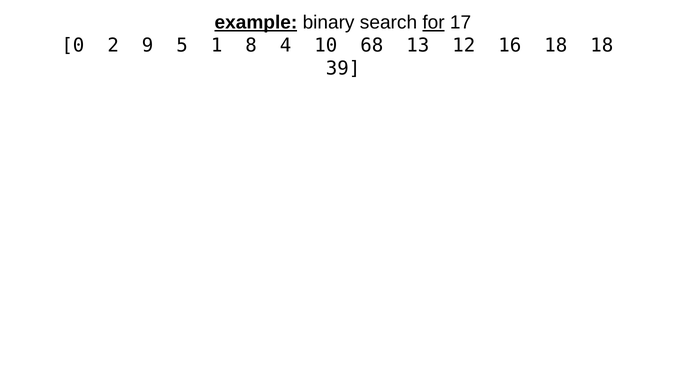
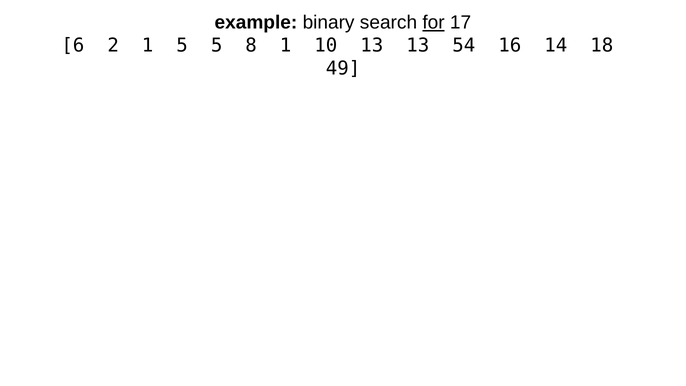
example underline: present -> none
0: 0 -> 6
2 9: 9 -> 1
5 1: 1 -> 5
8 4: 4 -> 1
10 68: 68 -> 13
12: 12 -> 54
16 18: 18 -> 14
39: 39 -> 49
